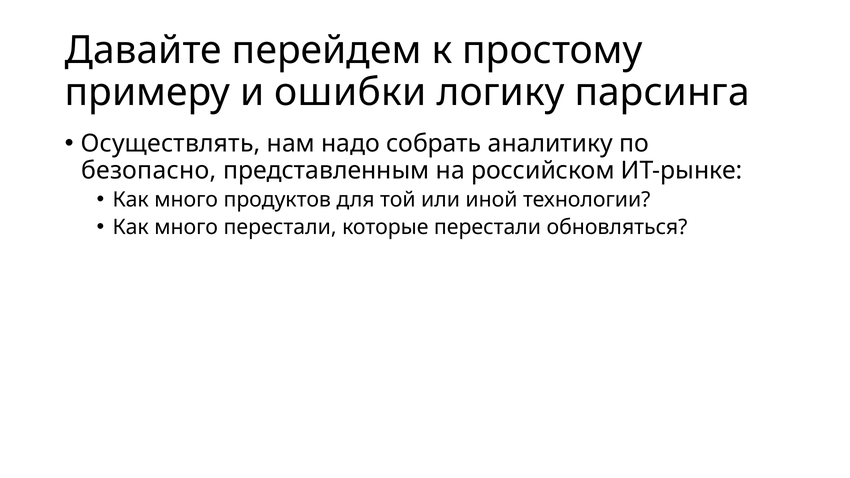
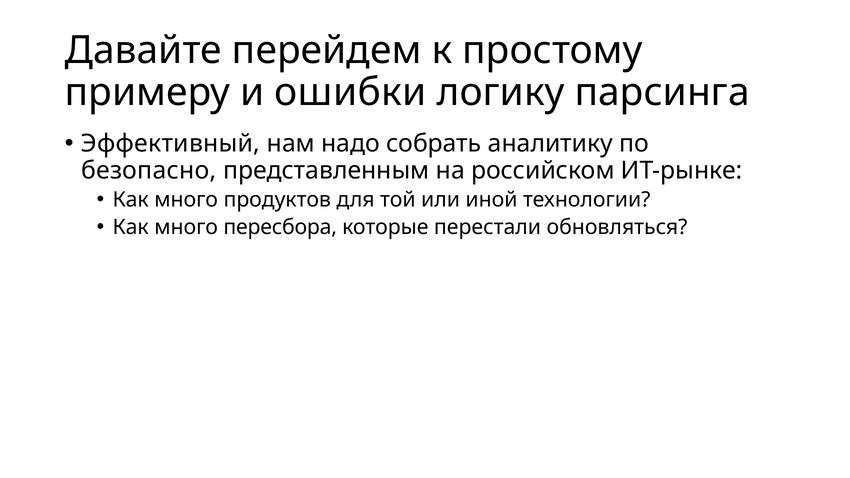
Осуществлять: Осуществлять -> Эффективный
много перестали: перестали -> пересбора
